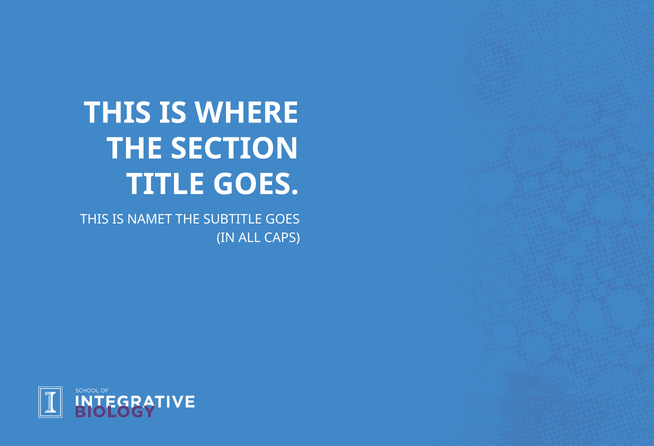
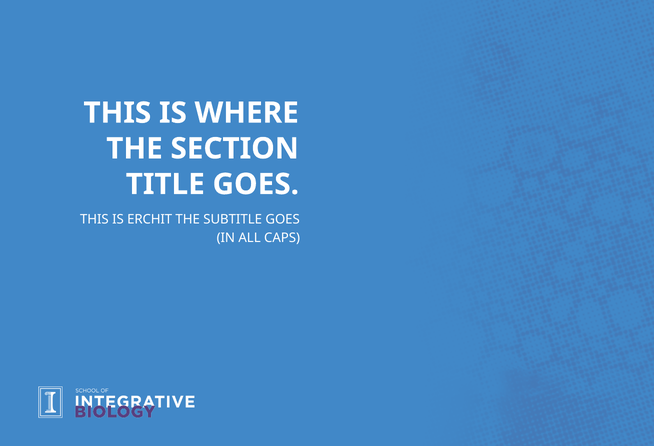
NAMET: NAMET -> ERCHIT
